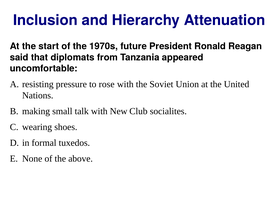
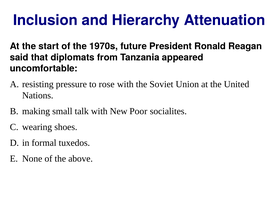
Club: Club -> Poor
